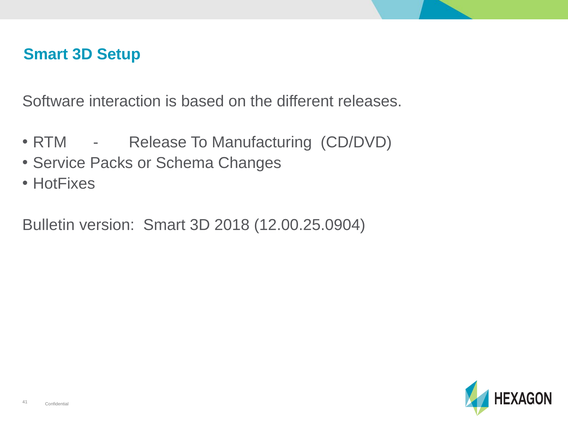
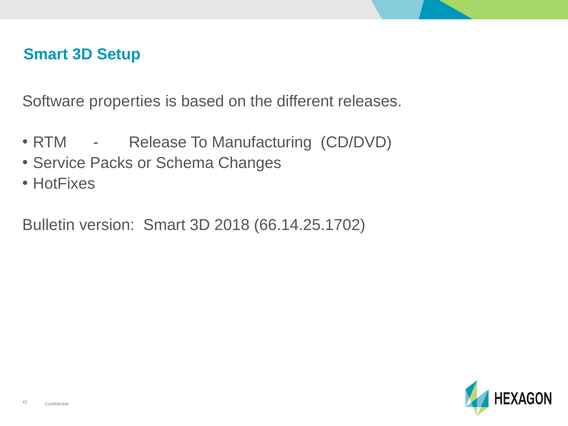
interaction: interaction -> properties
12.00.25.0904: 12.00.25.0904 -> 66.14.25.1702
